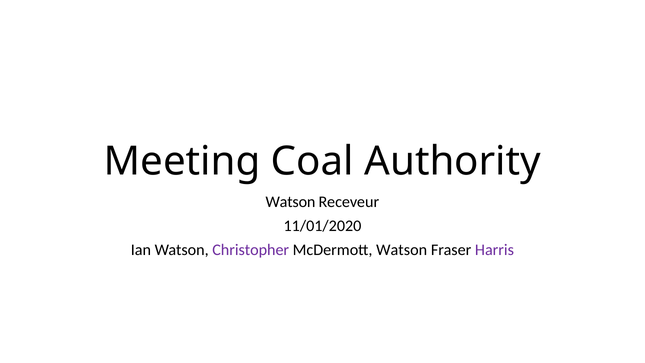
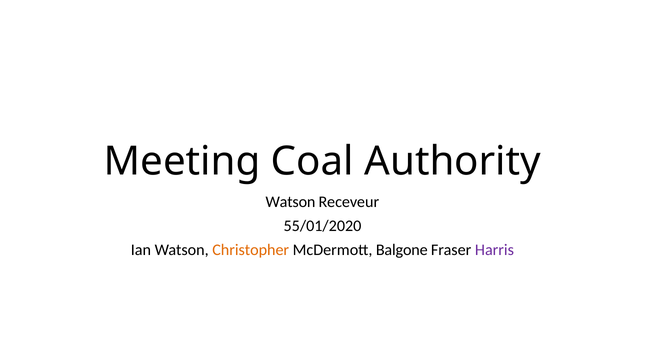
11/01/2020: 11/01/2020 -> 55/01/2020
Christopher colour: purple -> orange
McDermott Watson: Watson -> Balgone
